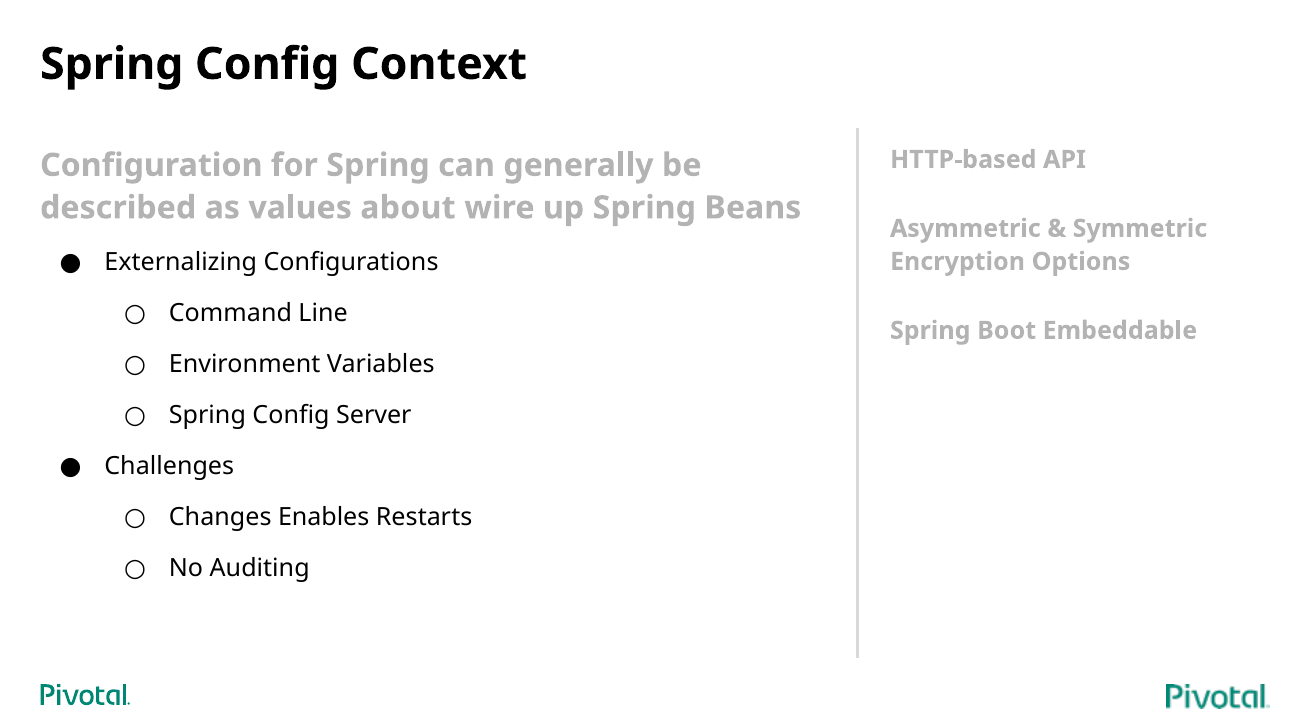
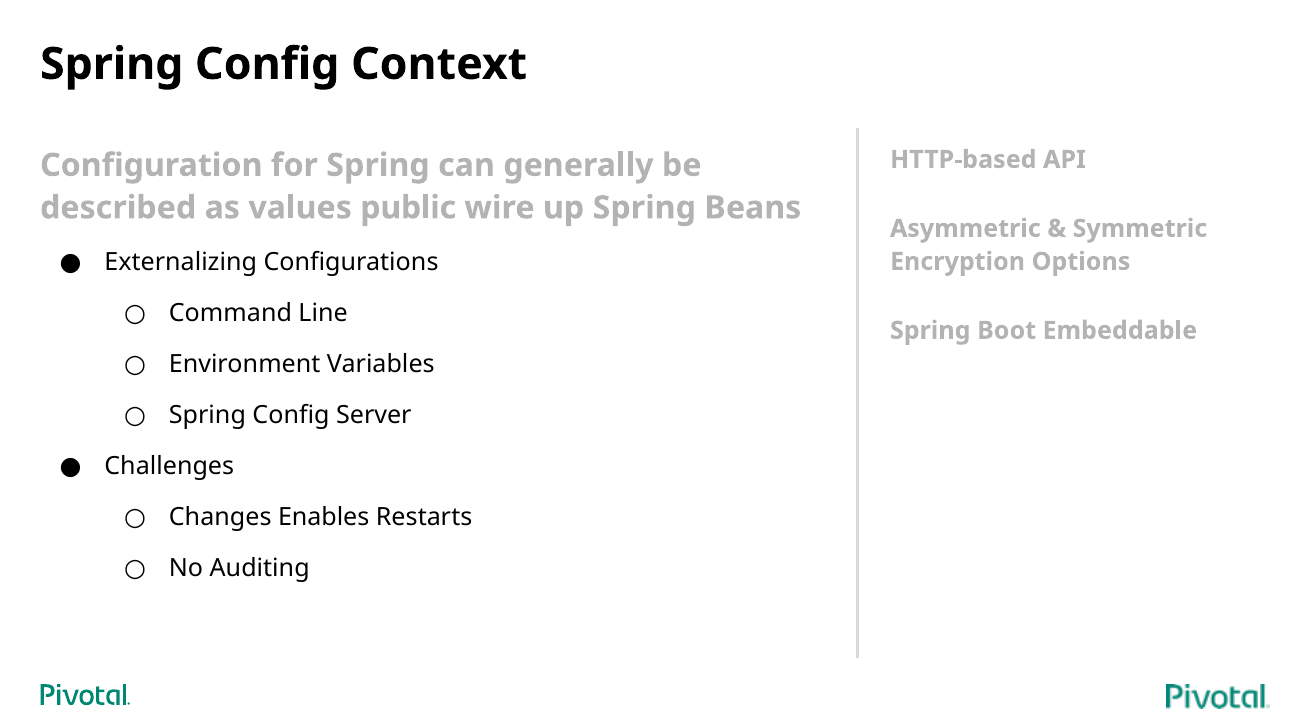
about: about -> public
